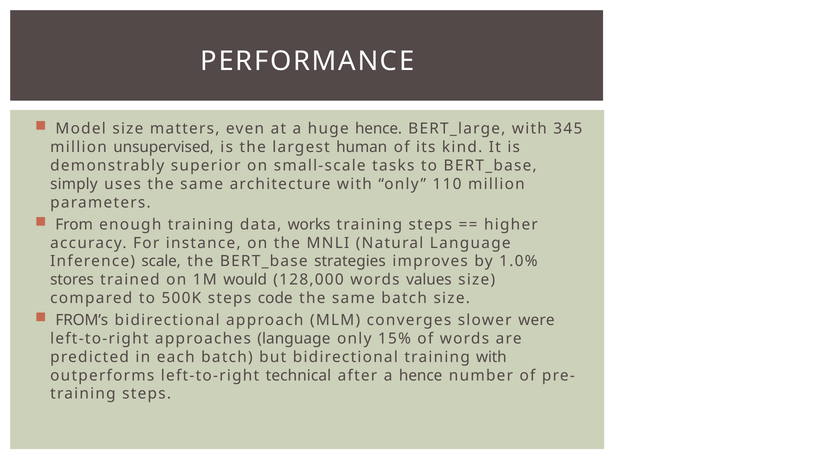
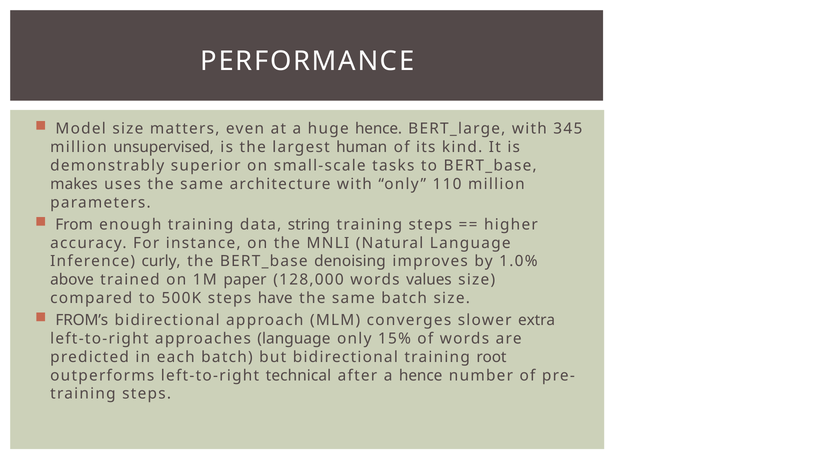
simply: simply -> makes
works: works -> string
scale: scale -> curly
strategies: strategies -> denoising
stores: stores -> above
would: would -> paper
code: code -> have
were: were -> extra
training with: with -> root
